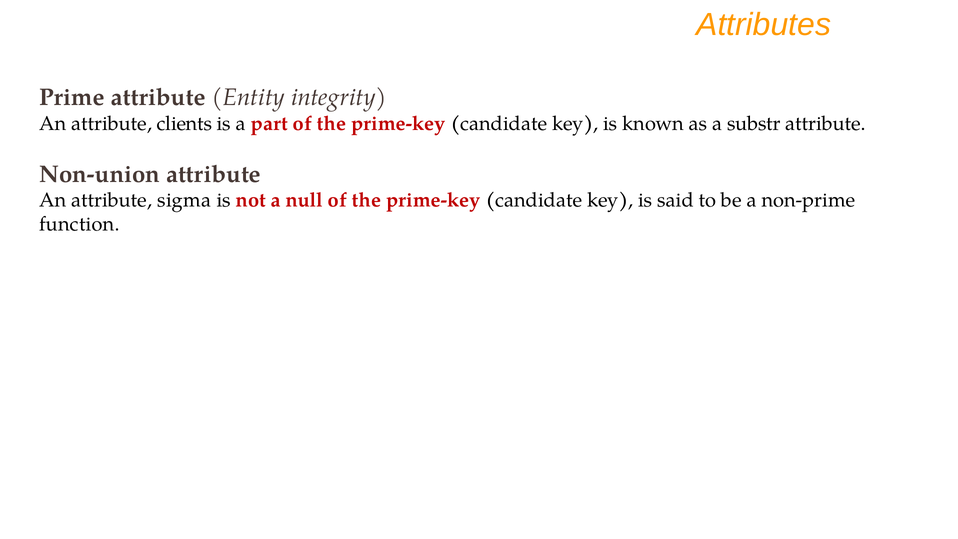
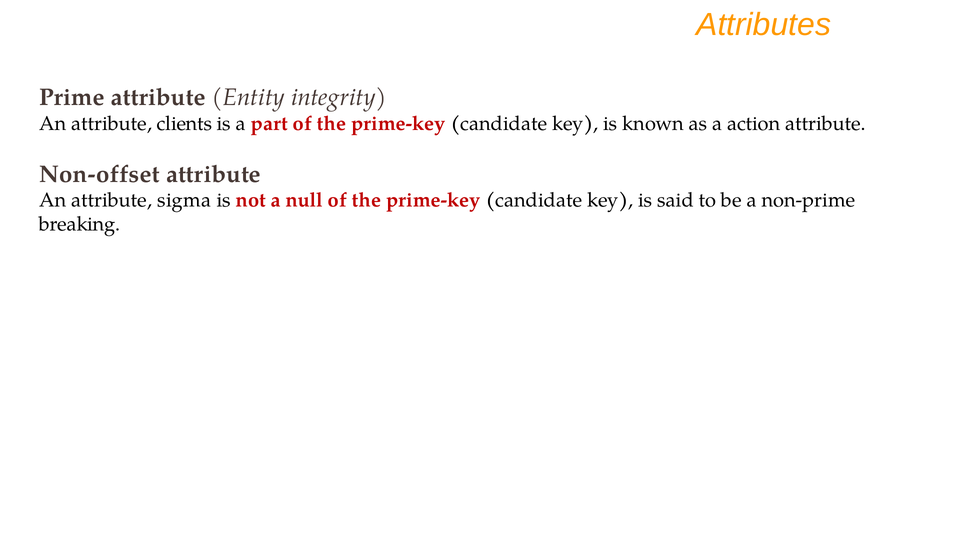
substr: substr -> action
Non-union: Non-union -> Non-offset
function: function -> breaking
